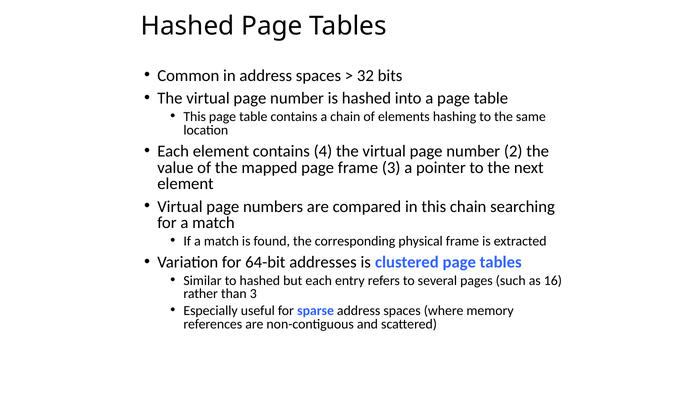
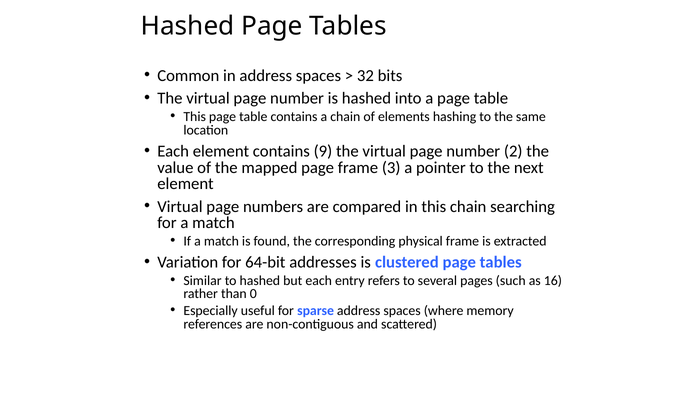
4: 4 -> 9
than 3: 3 -> 0
